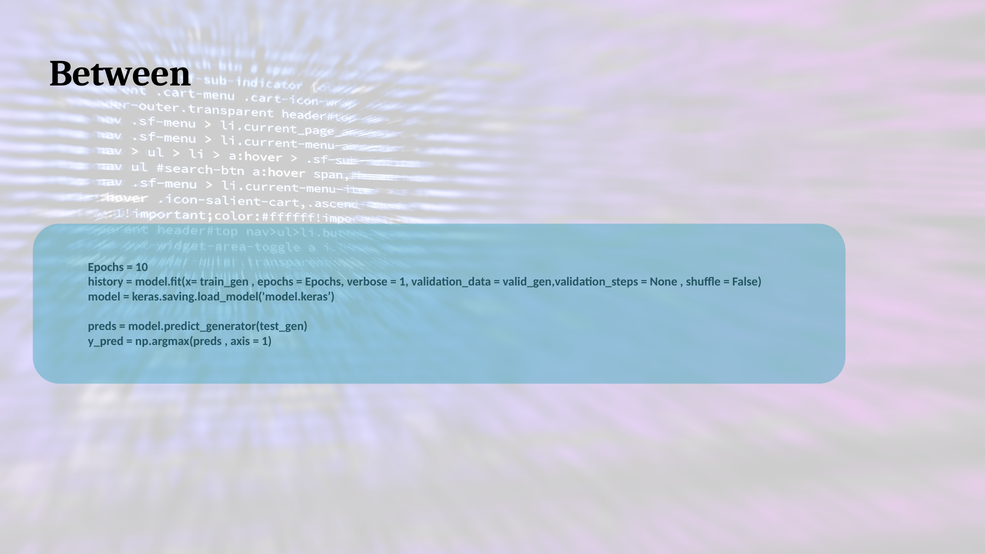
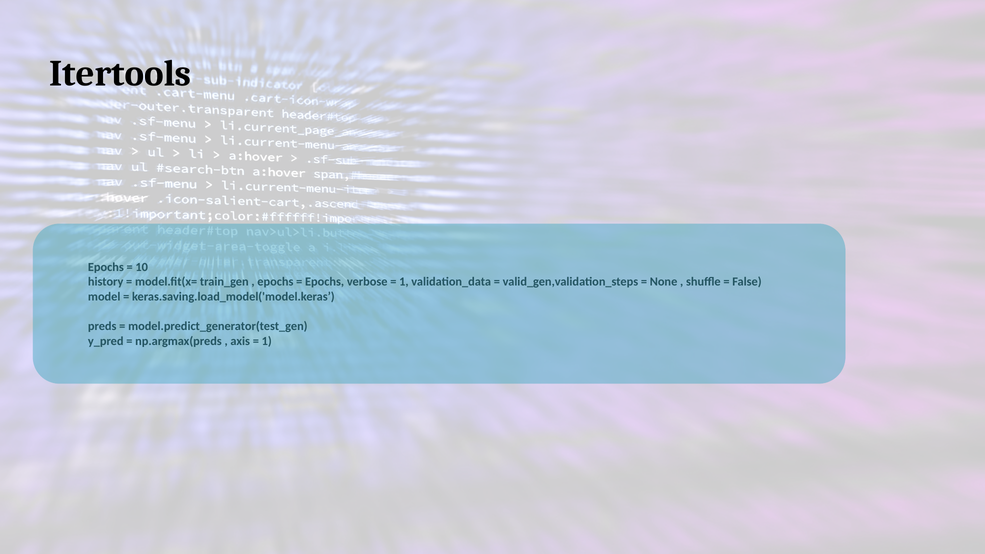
Between: Between -> Itertools
